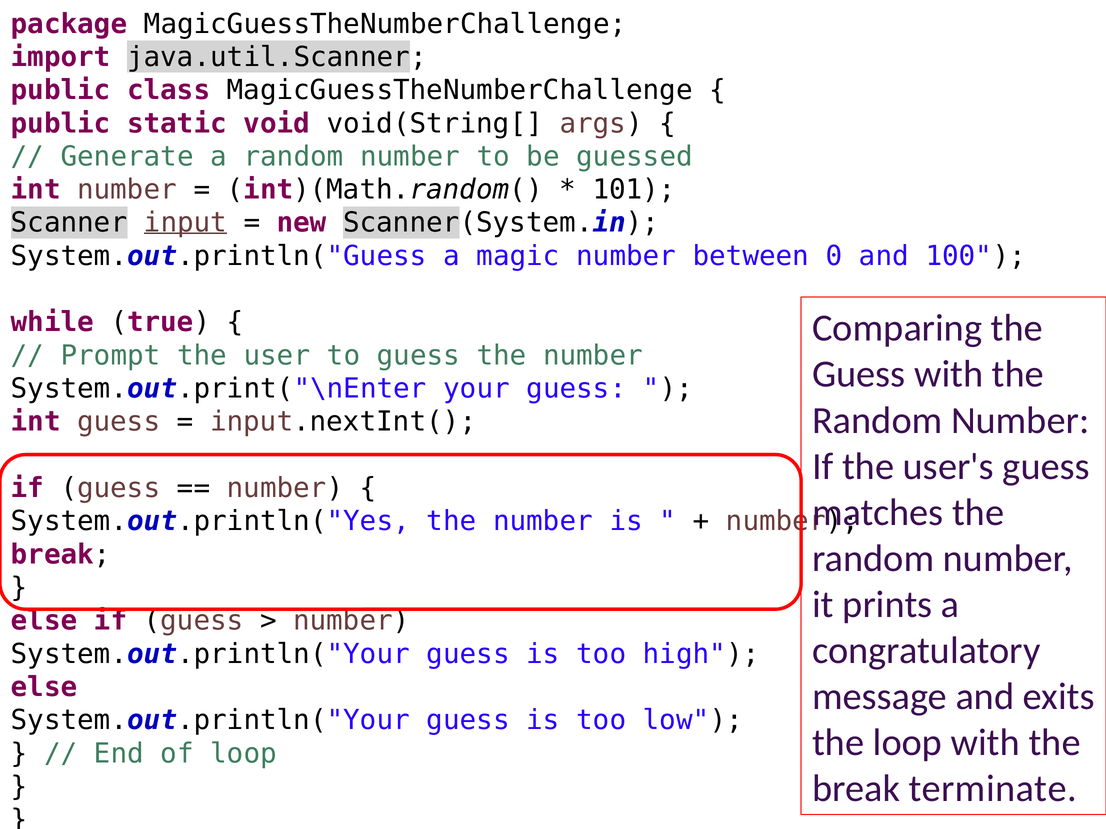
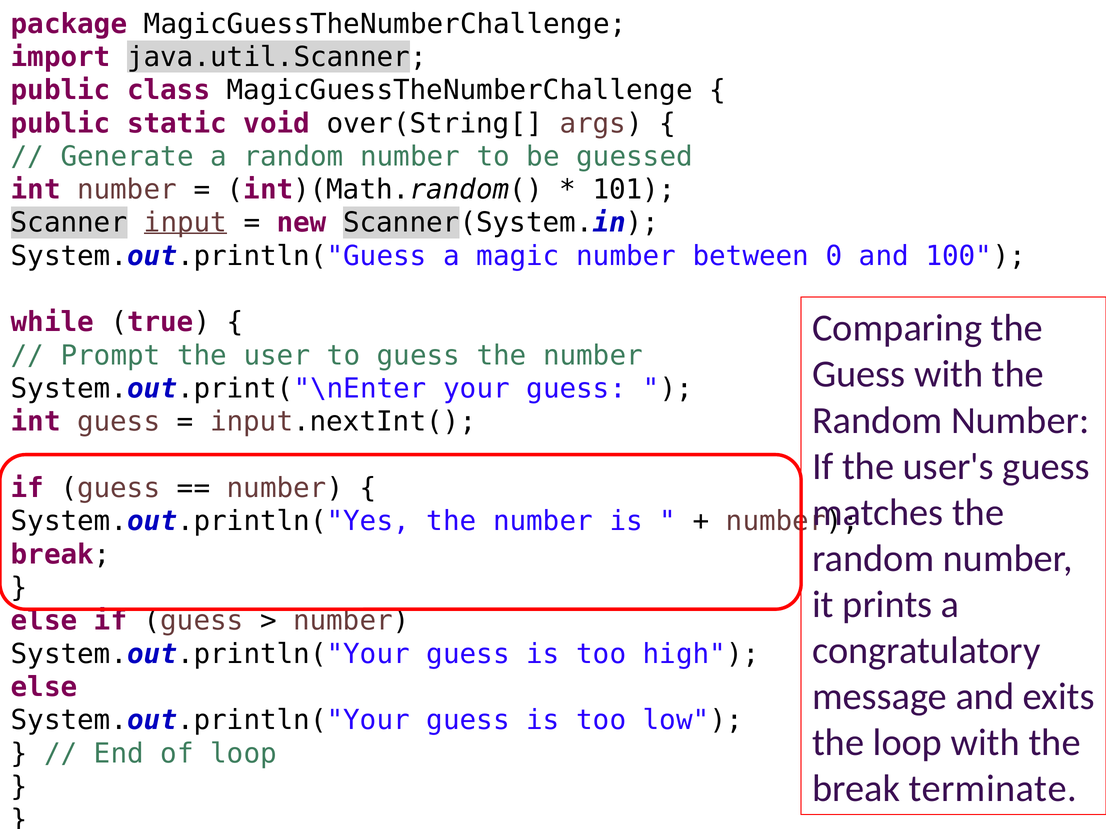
void(String[: void(String[ -> over(String[
